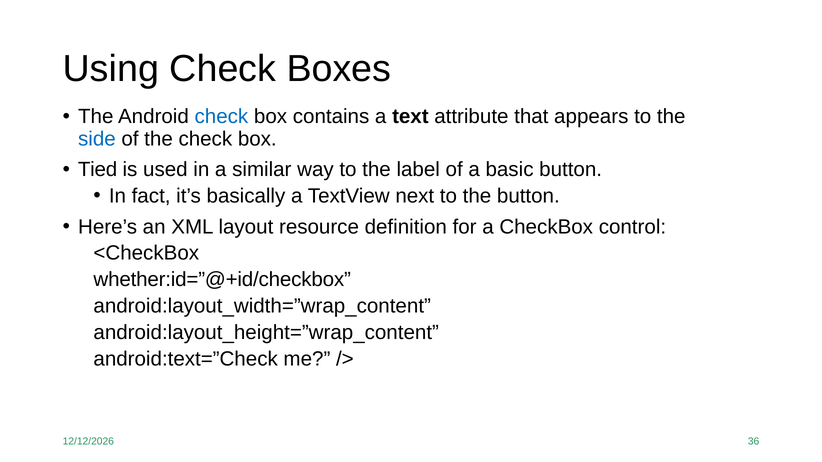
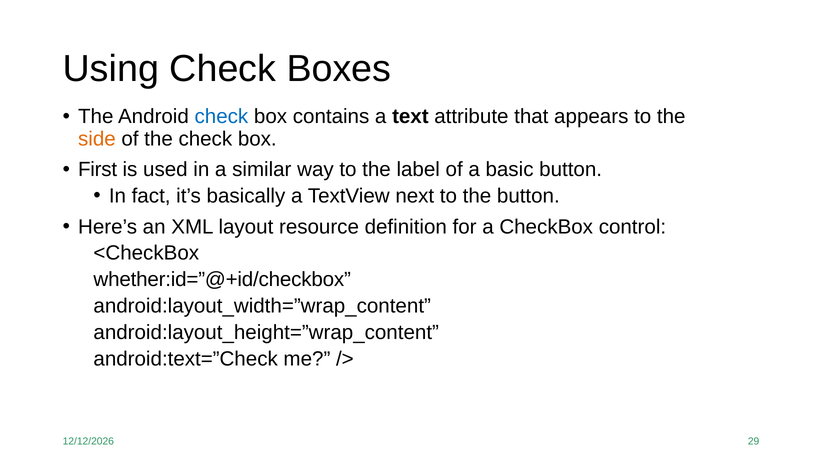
side colour: blue -> orange
Tied: Tied -> First
36: 36 -> 29
